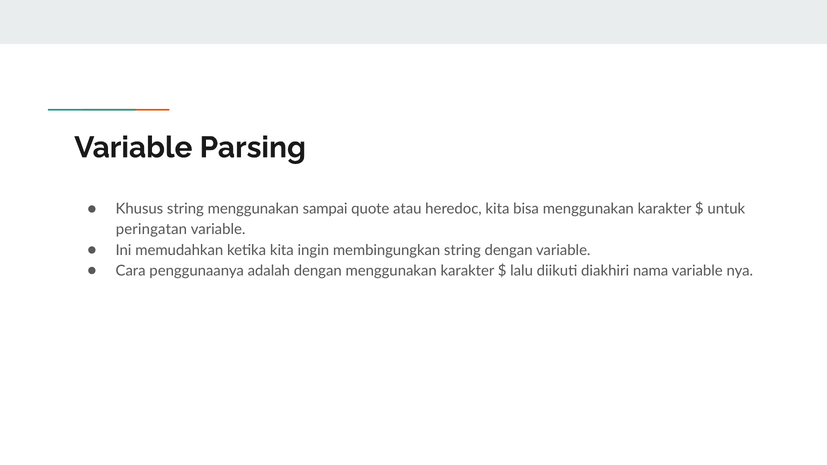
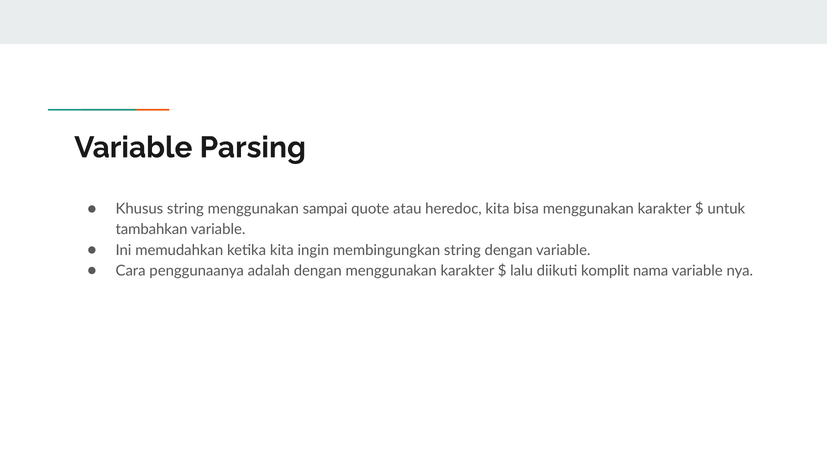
peringatan: peringatan -> tambahkan
diakhiri: diakhiri -> komplit
